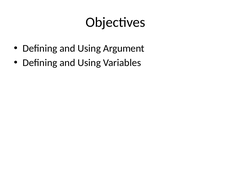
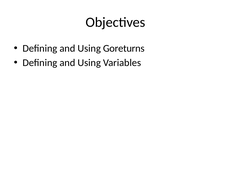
Argument: Argument -> Goreturns
